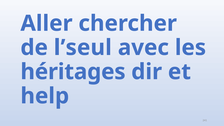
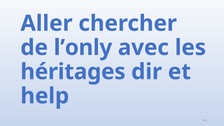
l’seul: l’seul -> l’only
